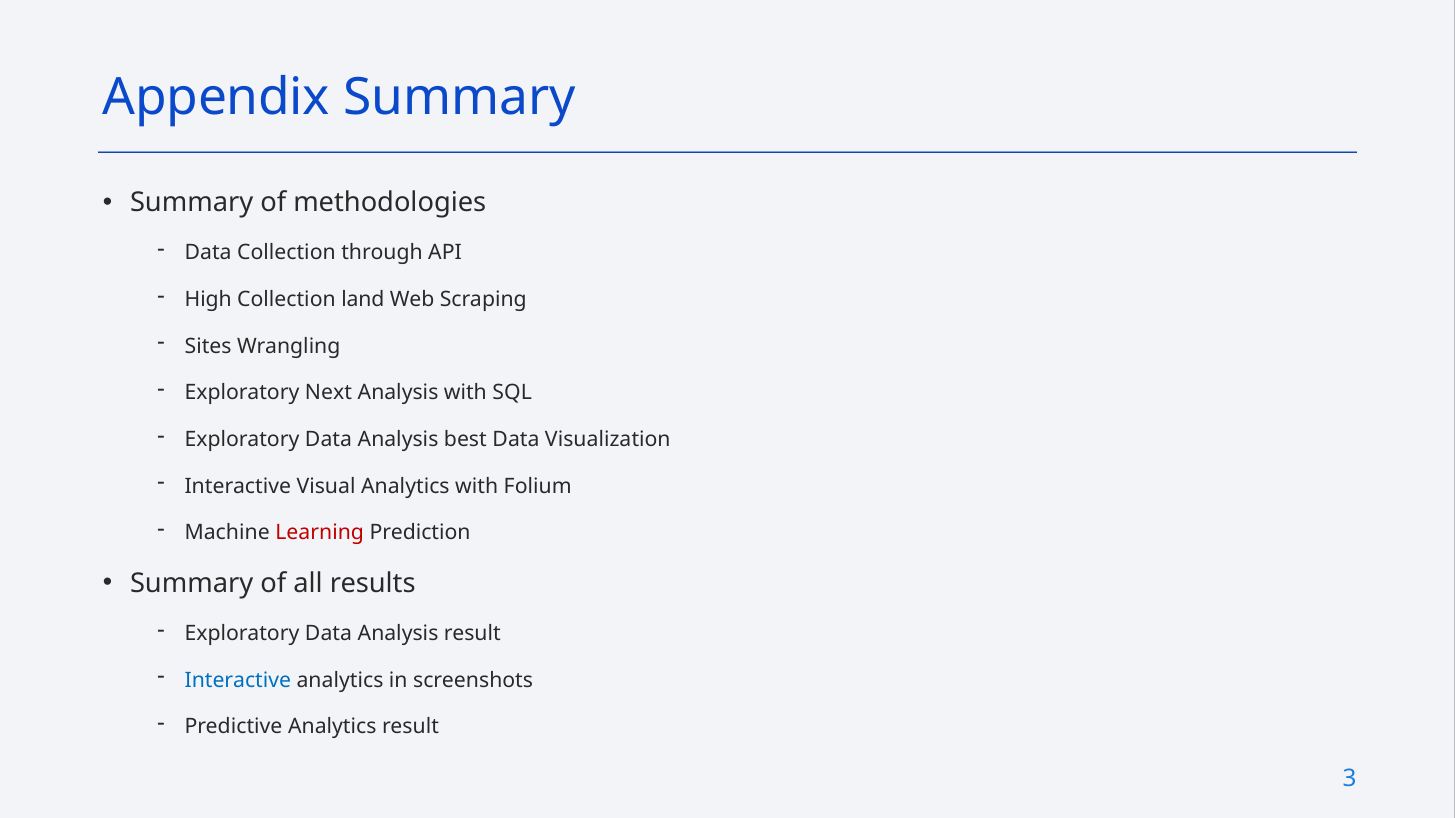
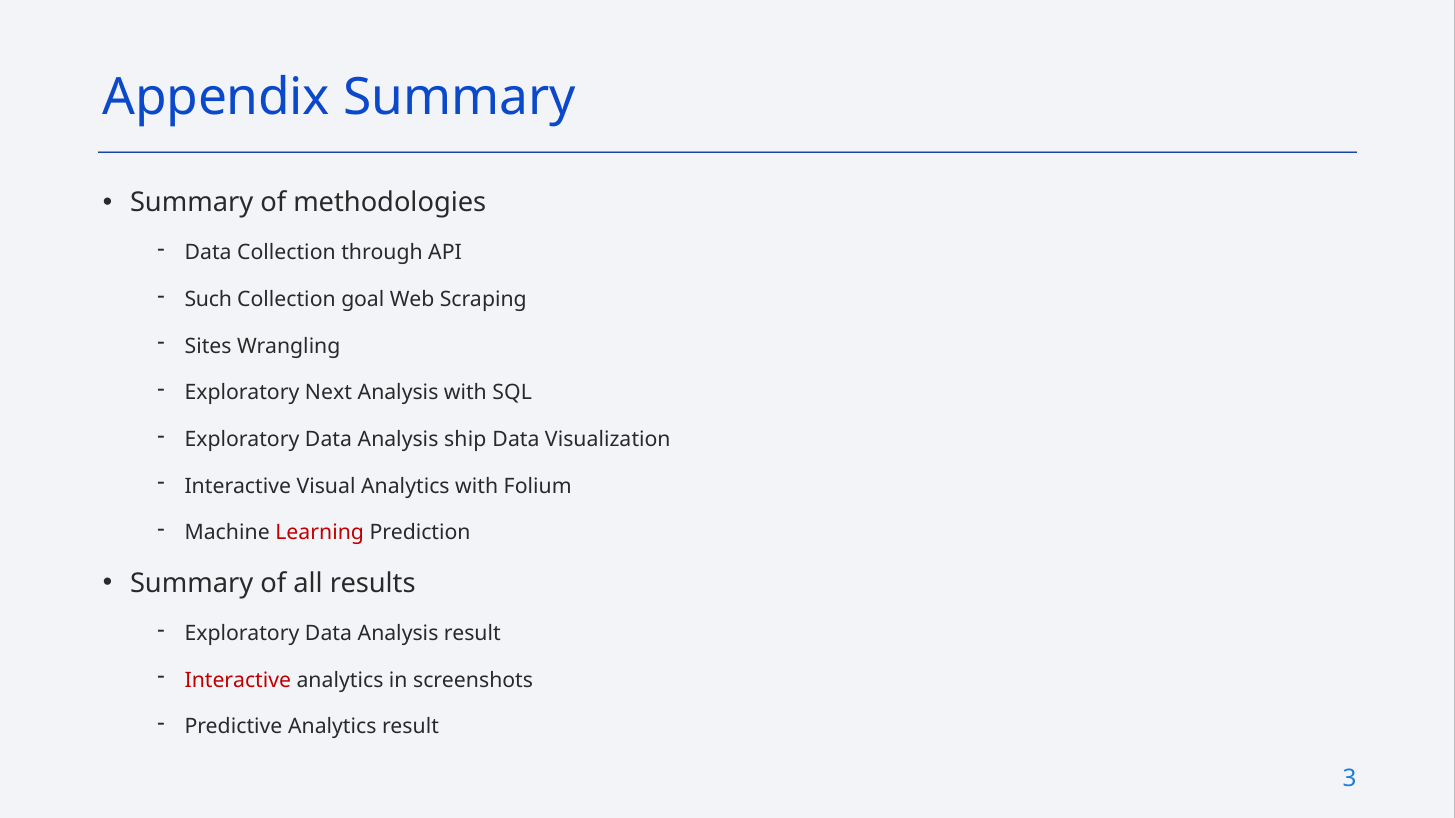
High: High -> Such
land: land -> goal
best: best -> ship
Interactive at (238, 680) colour: blue -> red
